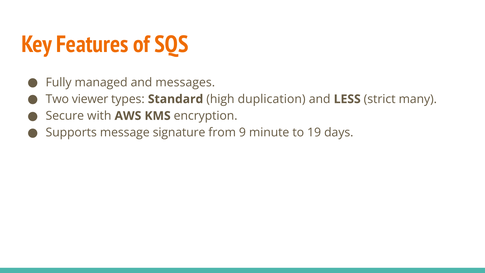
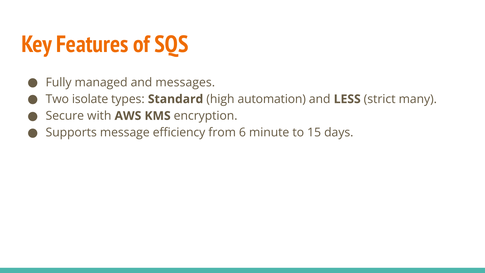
viewer: viewer -> isolate
duplication: duplication -> automation
signature: signature -> efficiency
9: 9 -> 6
19: 19 -> 15
